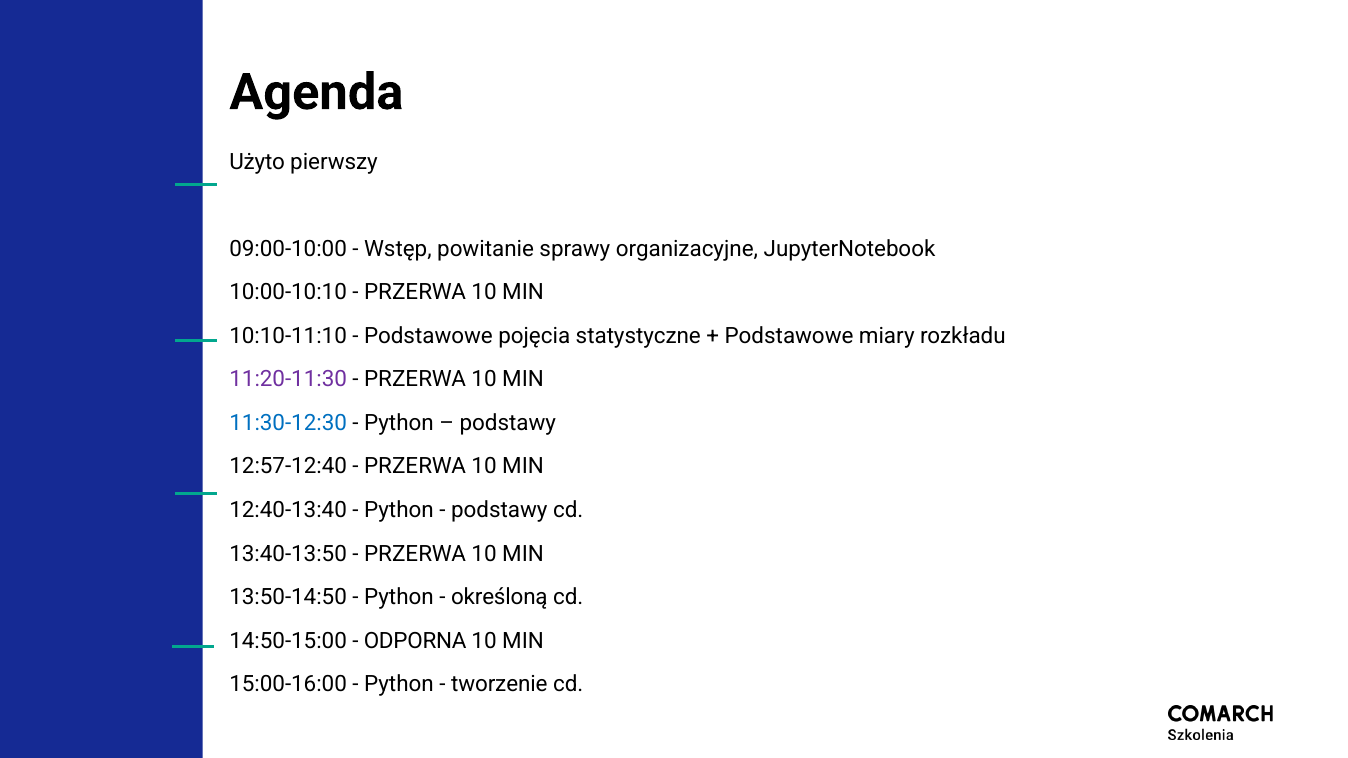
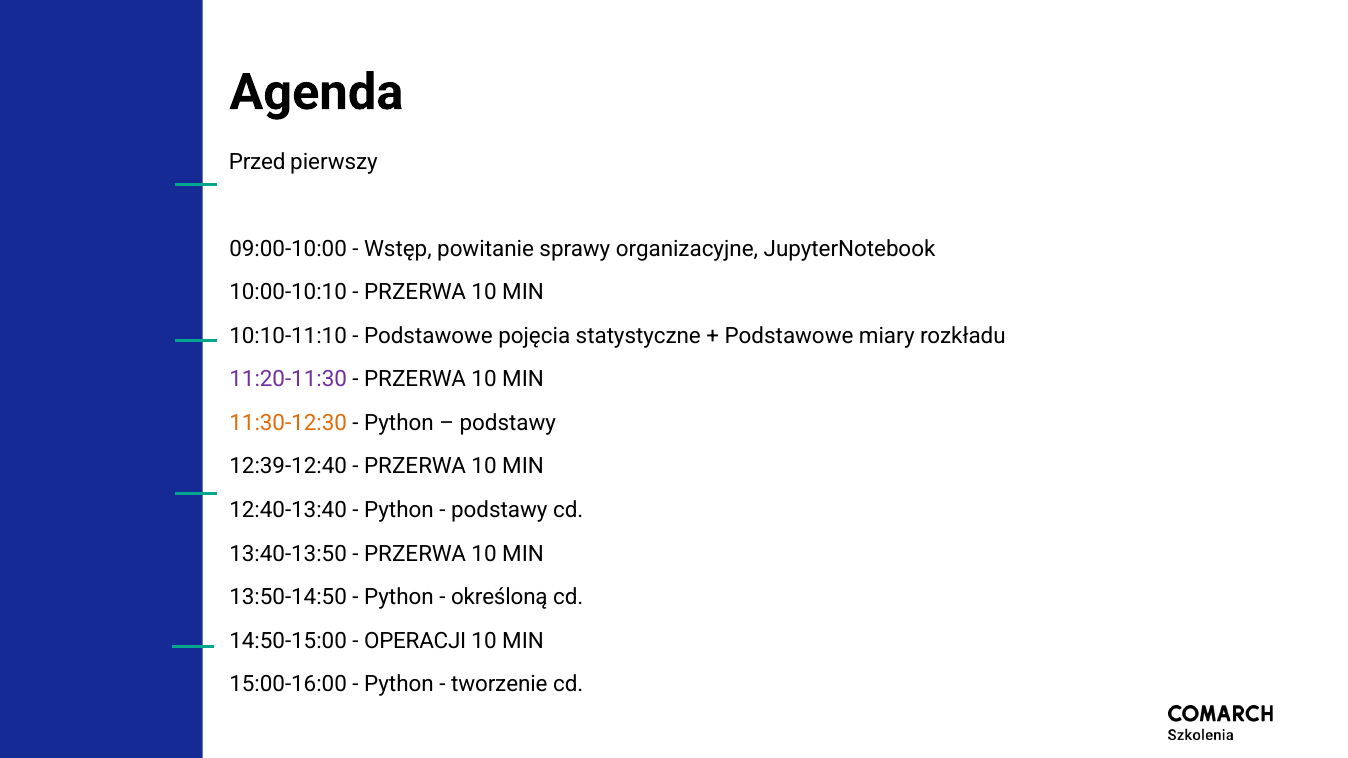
Użyto: Użyto -> Przed
11:30-12:30 colour: blue -> orange
12:57-12:40: 12:57-12:40 -> 12:39-12:40
ODPORNA: ODPORNA -> OPERACJI
